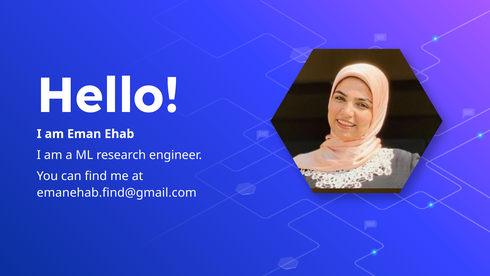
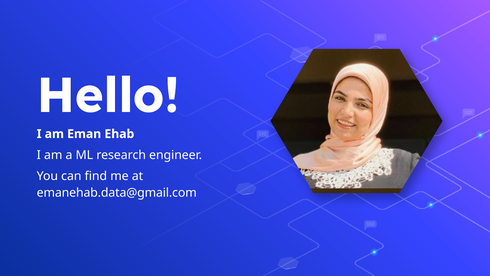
emanehab.find@gmail.com: emanehab.find@gmail.com -> emanehab.data@gmail.com
